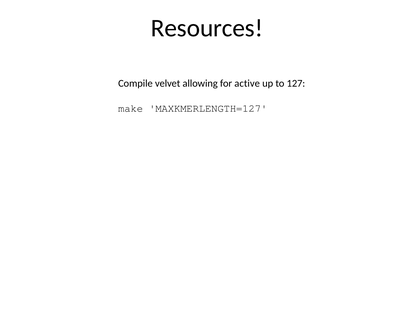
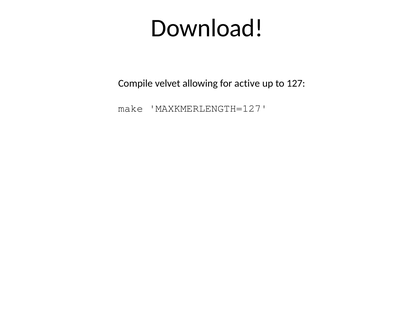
Resources: Resources -> Download
